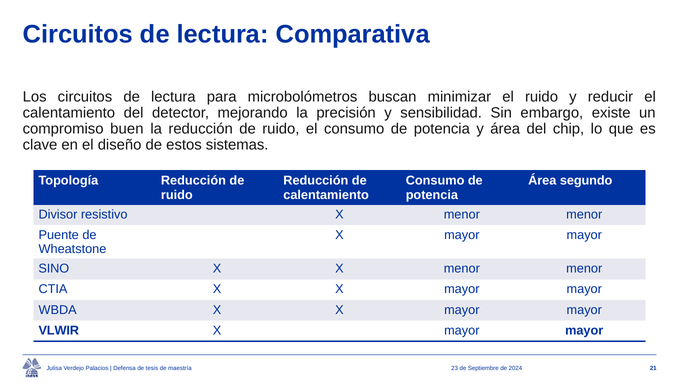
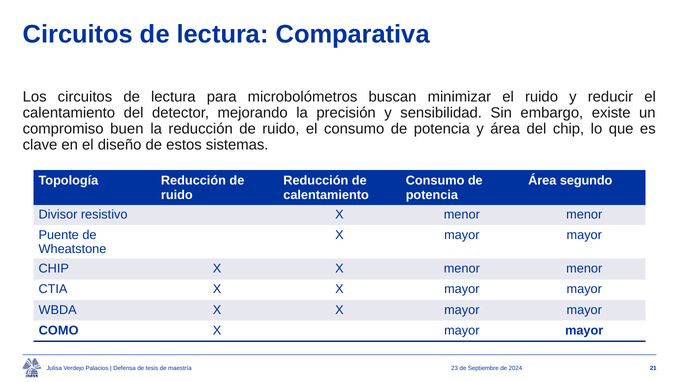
SINO at (54, 269): SINO -> CHIP
VLWIR: VLWIR -> COMO
